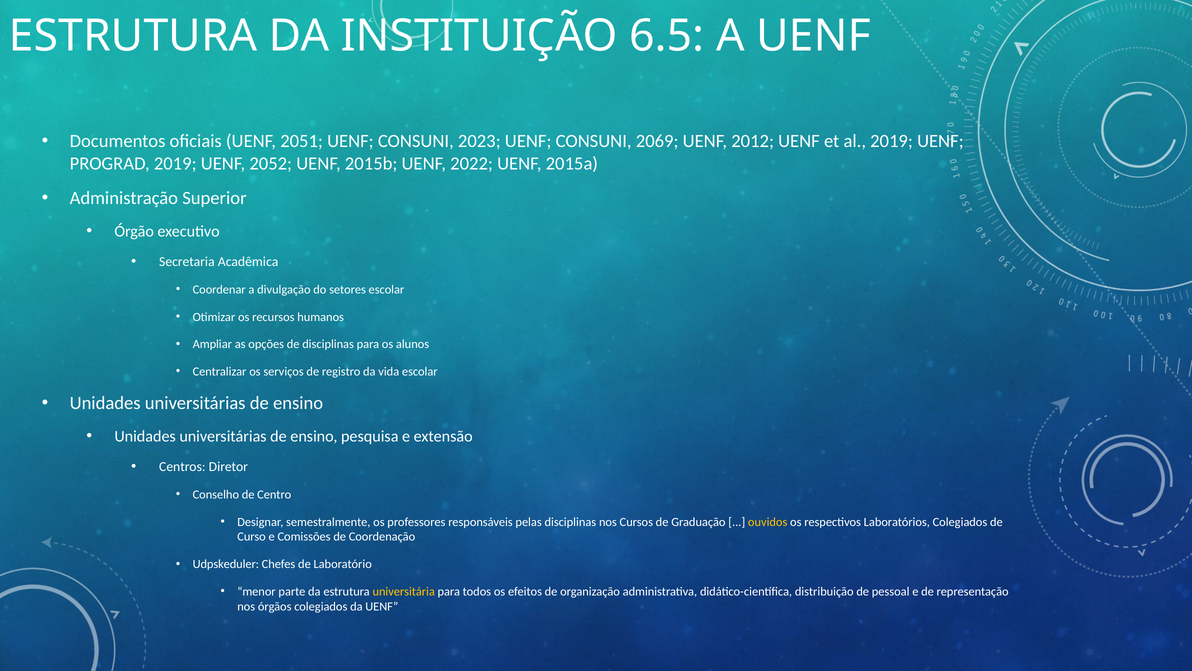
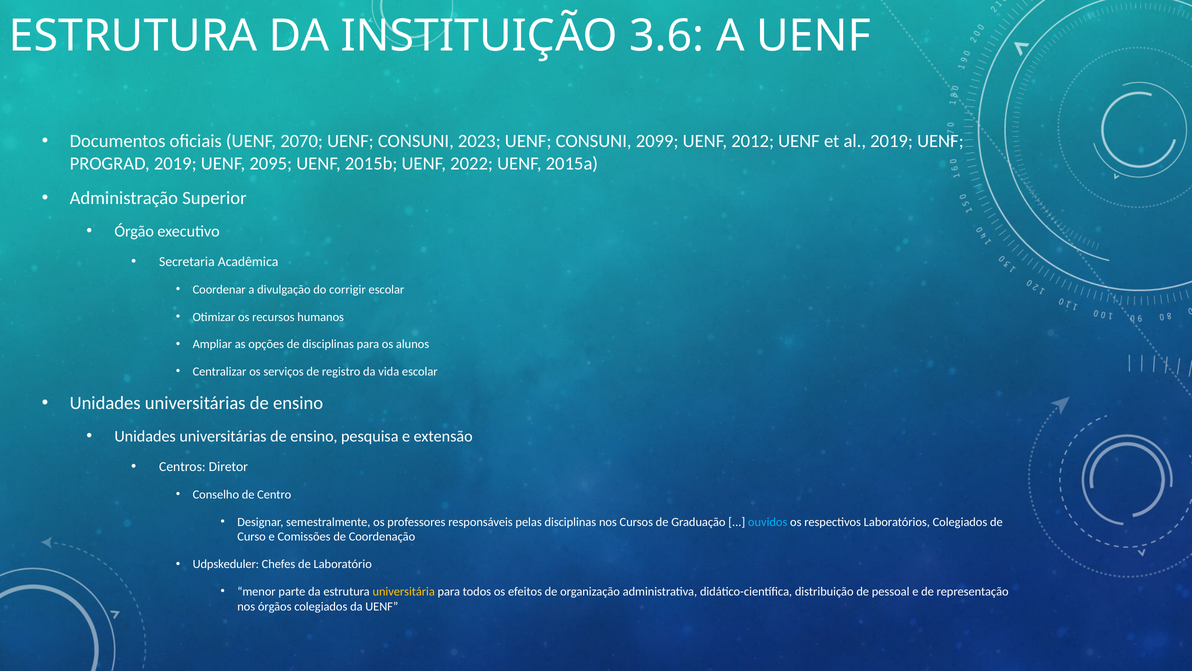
6.5: 6.5 -> 3.6
2051: 2051 -> 2070
2069: 2069 -> 2099
2052: 2052 -> 2095
setores: setores -> corrigir
ouvidos colour: yellow -> light blue
